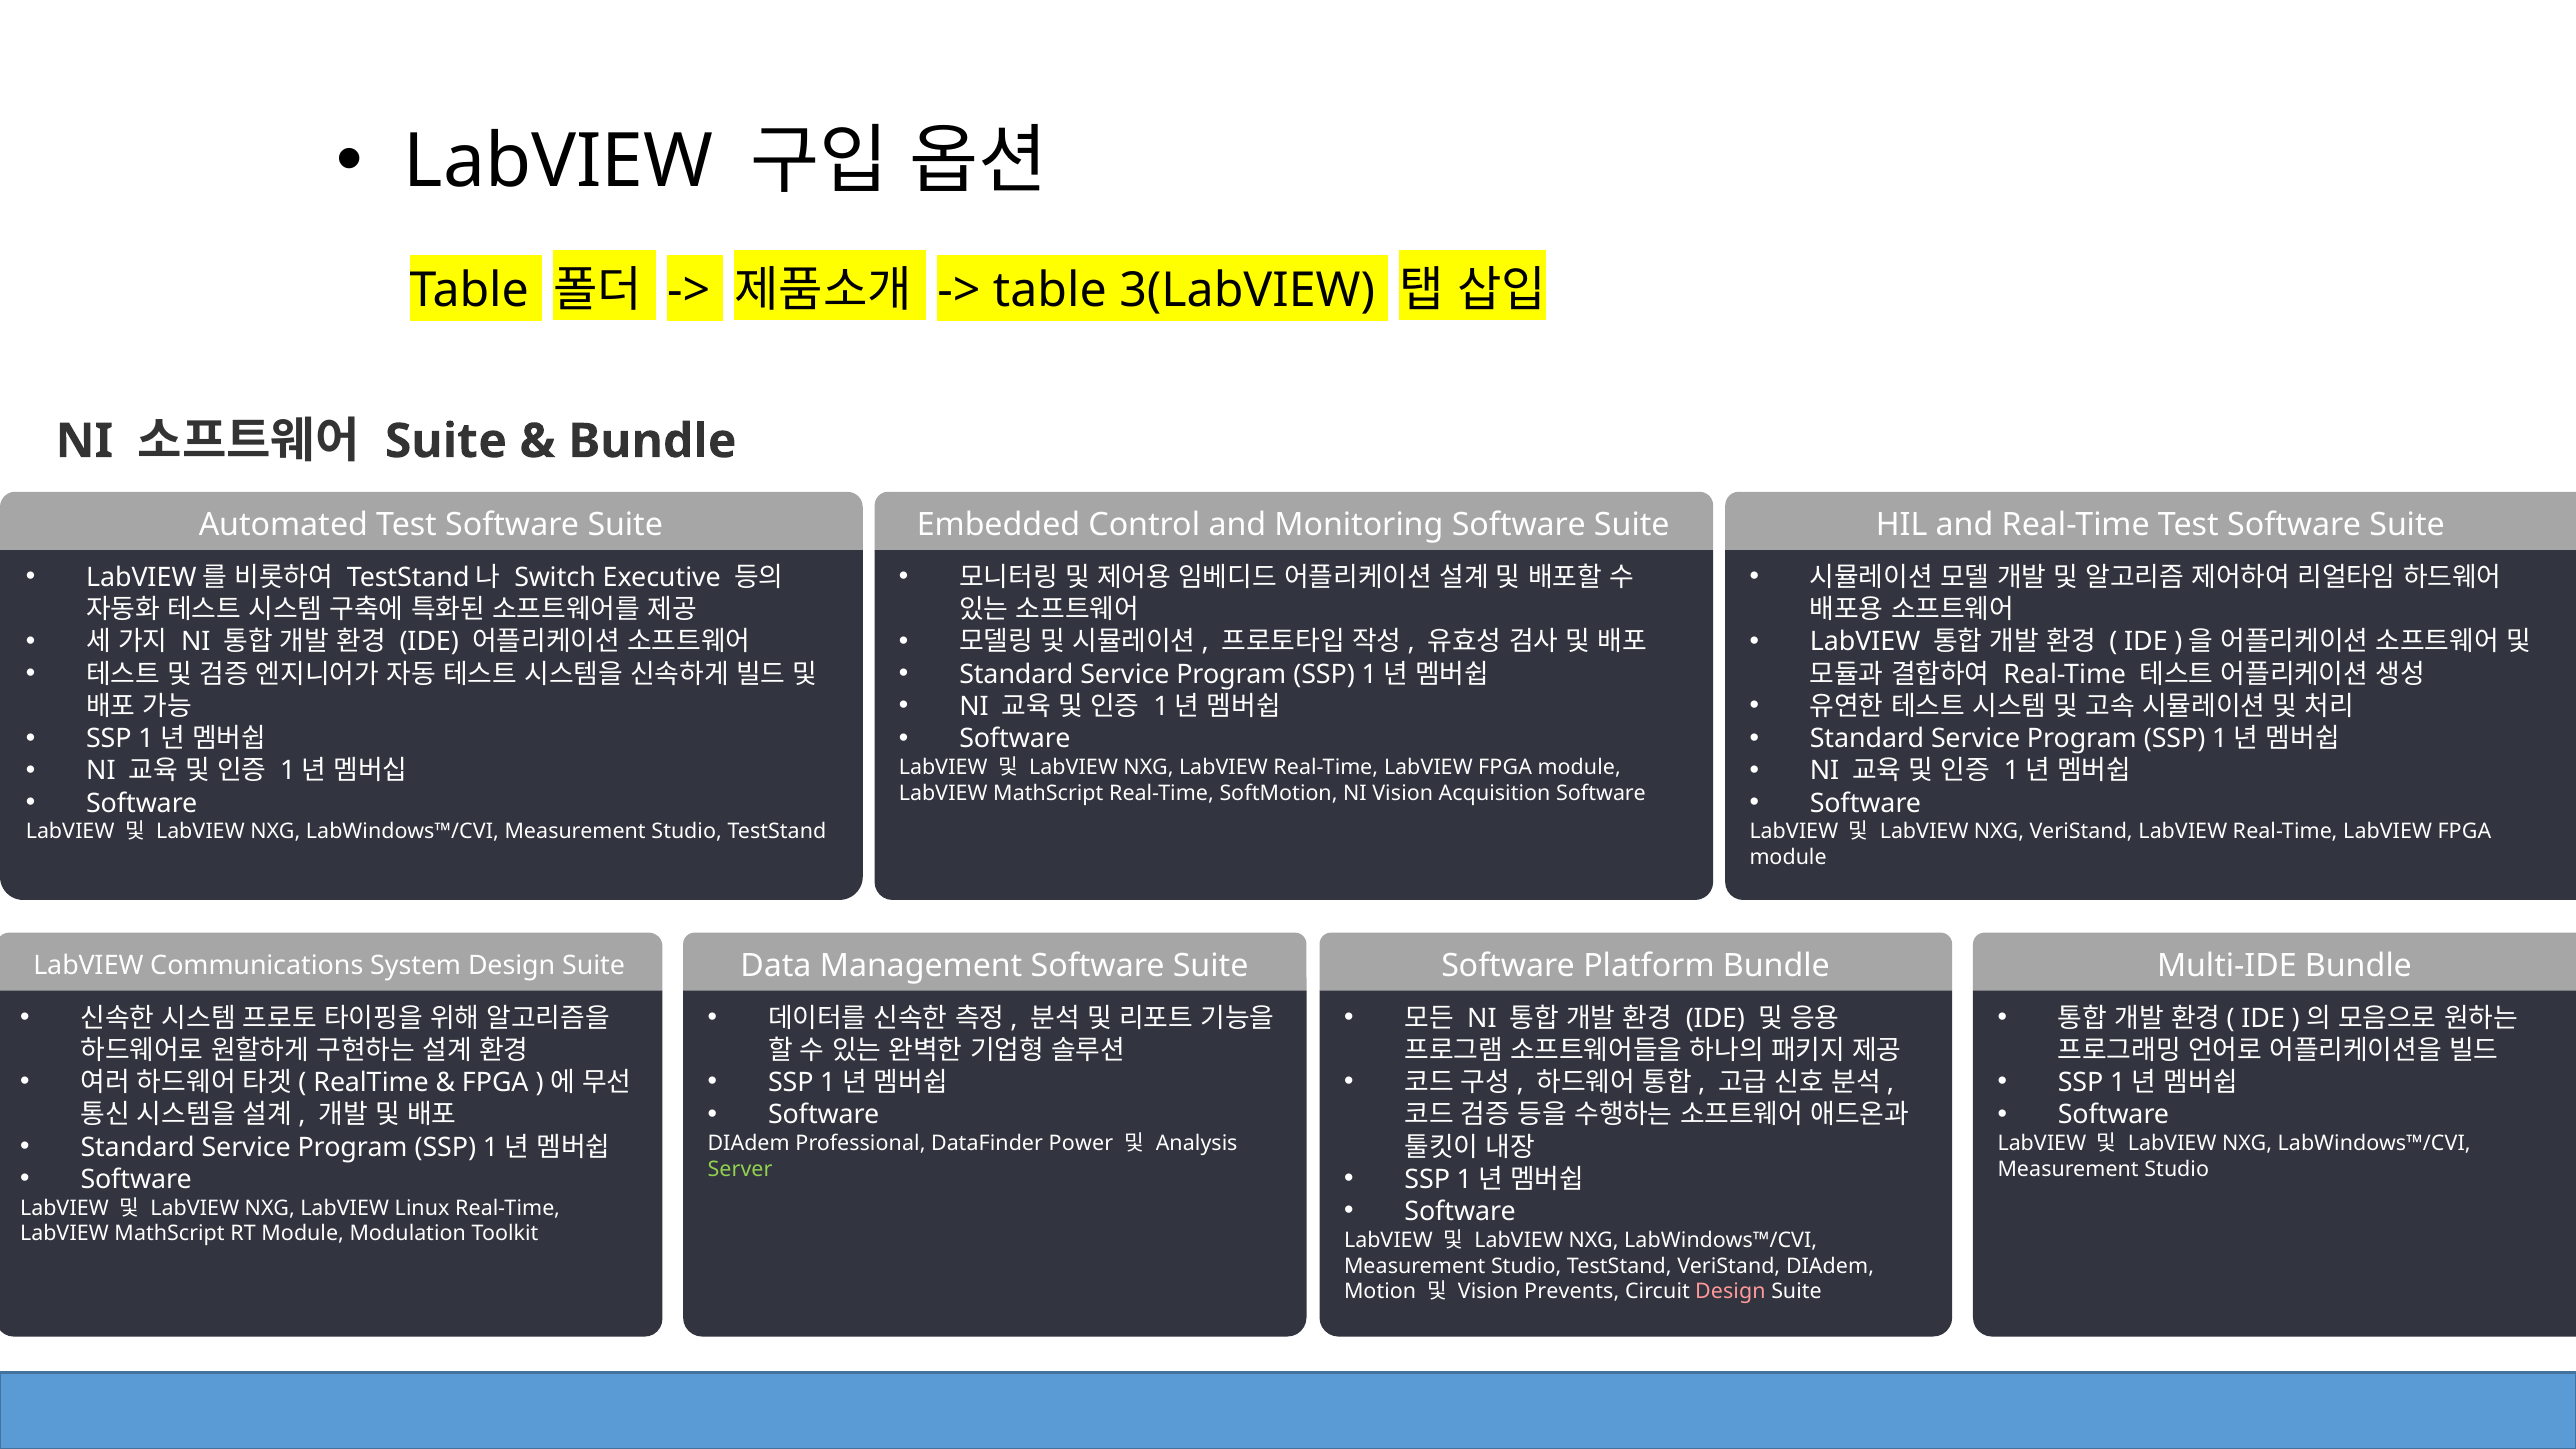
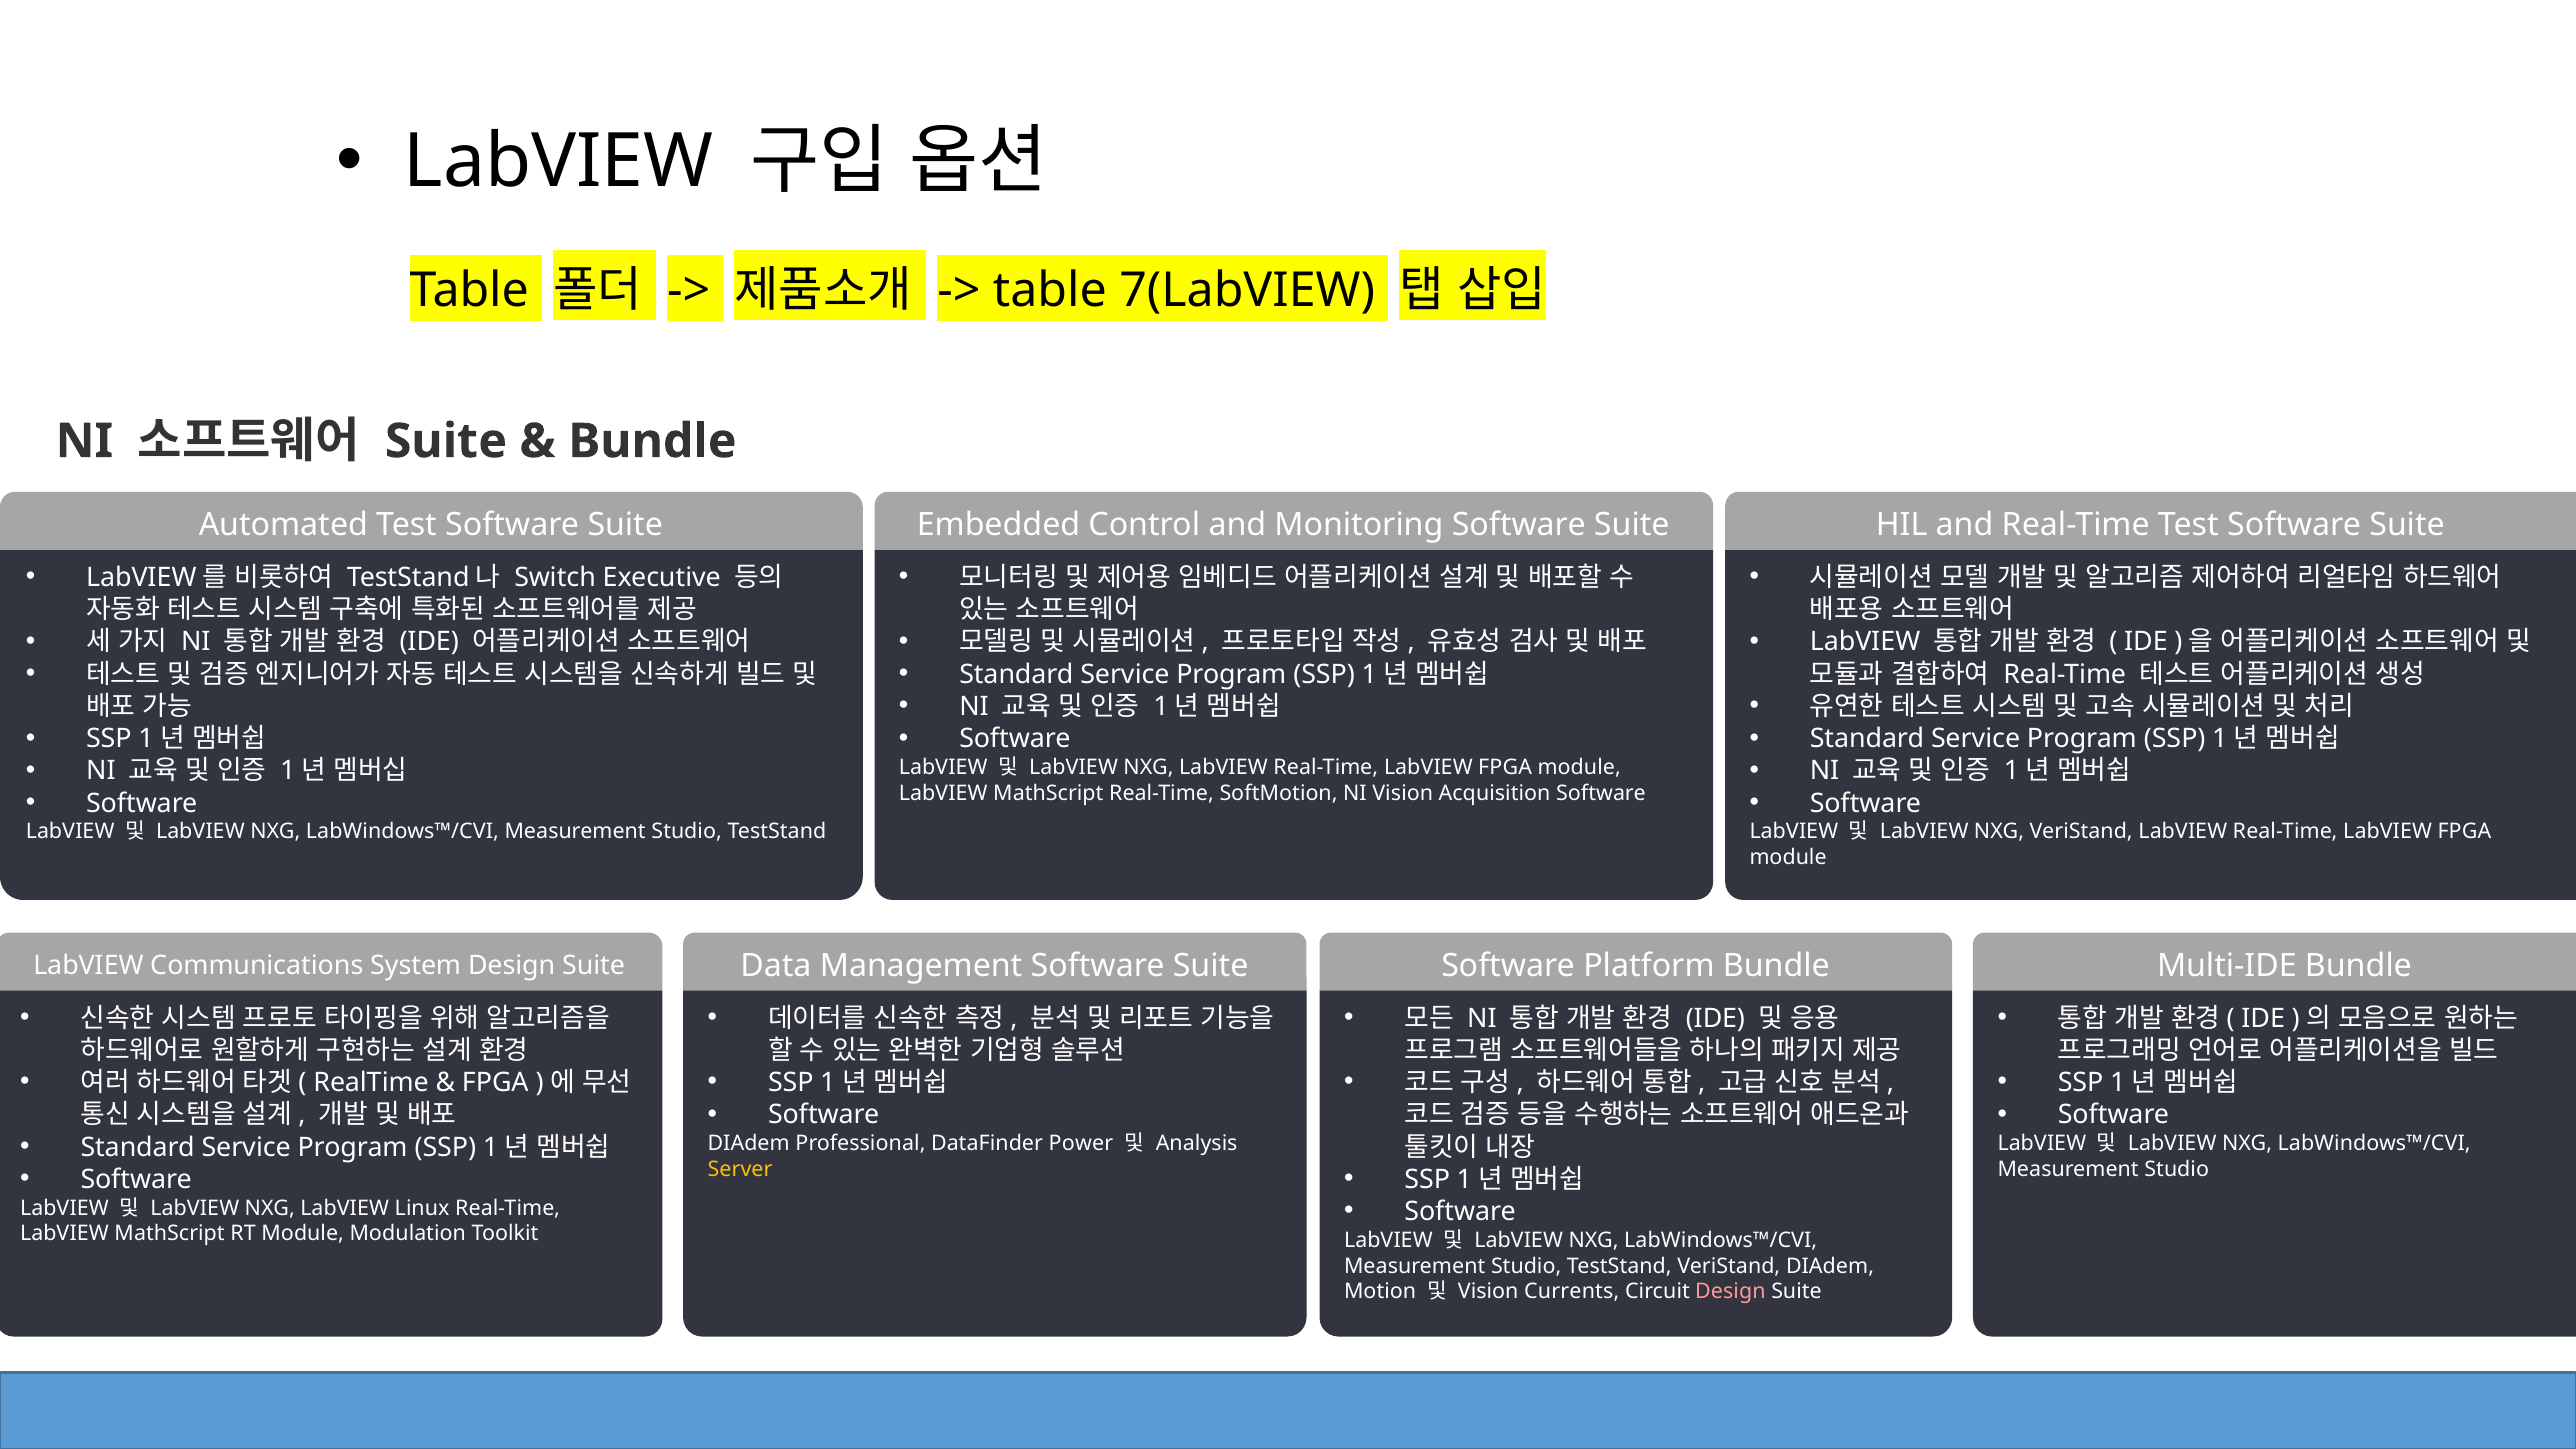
3(LabVIEW: 3(LabVIEW -> 7(LabVIEW
Server colour: light green -> yellow
Prevents: Prevents -> Currents
